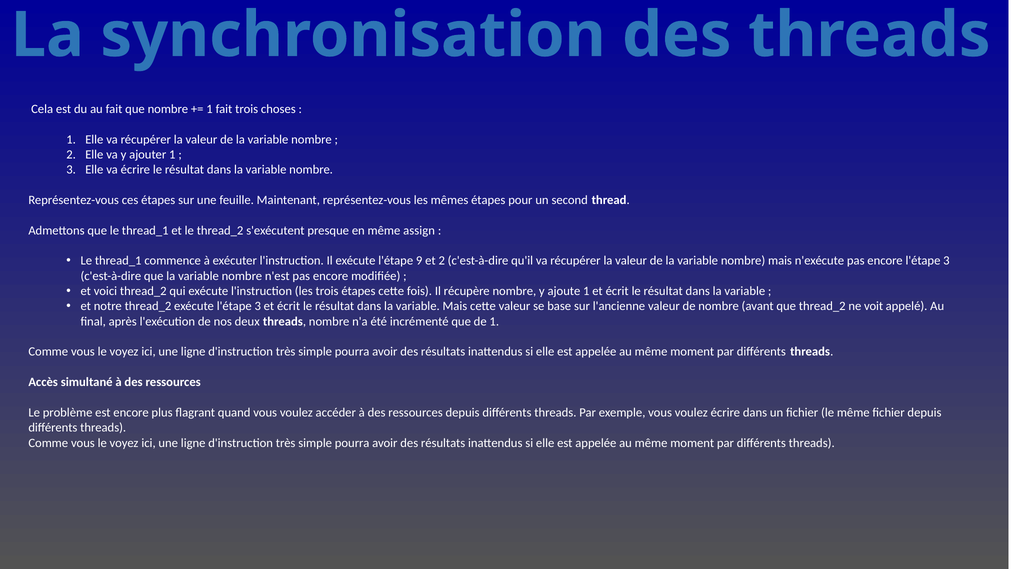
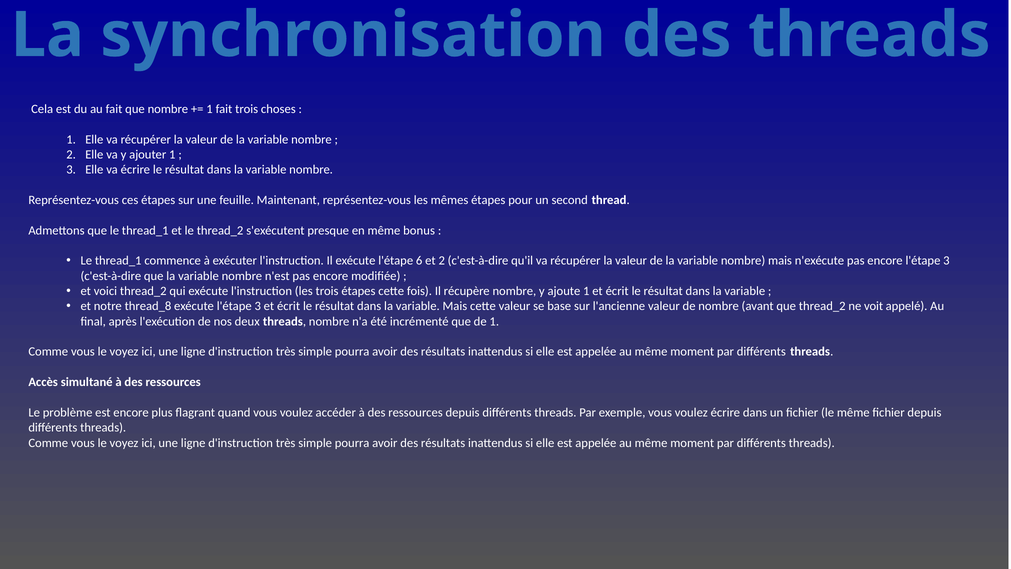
assign: assign -> bonus
9: 9 -> 6
notre thread_2: thread_2 -> thread_8
